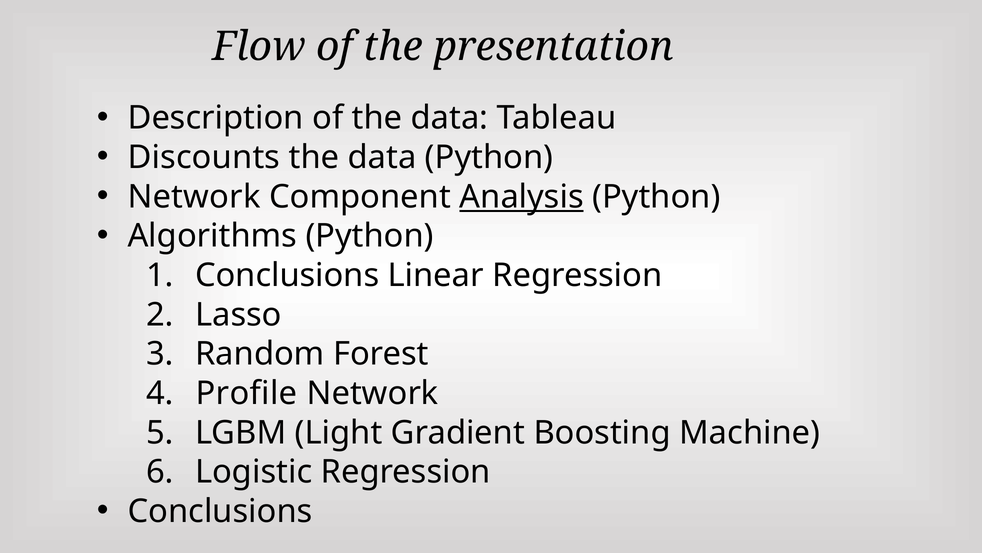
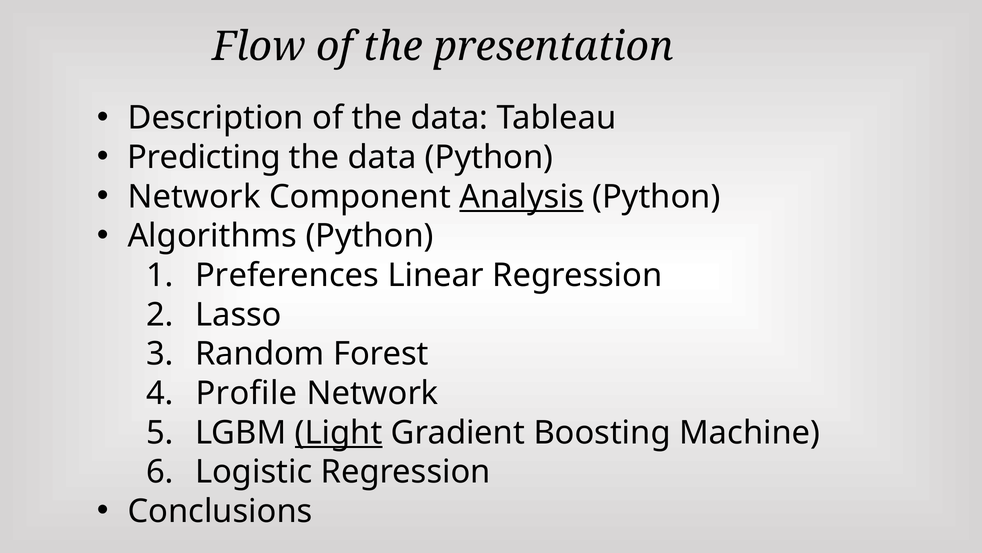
Discounts: Discounts -> Predicting
Conclusions at (287, 275): Conclusions -> Preferences
Light underline: none -> present
